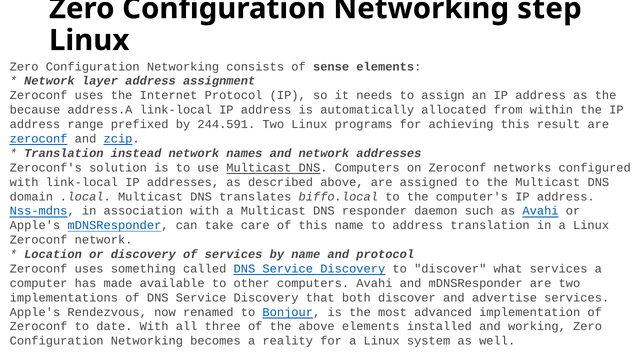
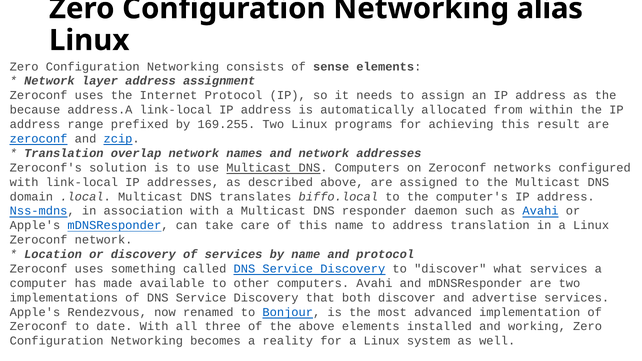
step: step -> alias
244.591: 244.591 -> 169.255
instead: instead -> overlap
